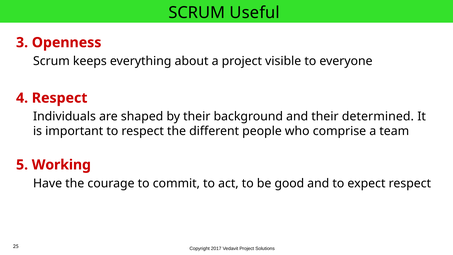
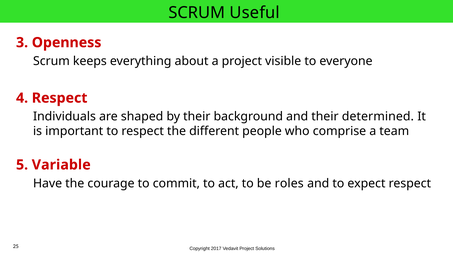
Working: Working -> Variable
good: good -> roles
